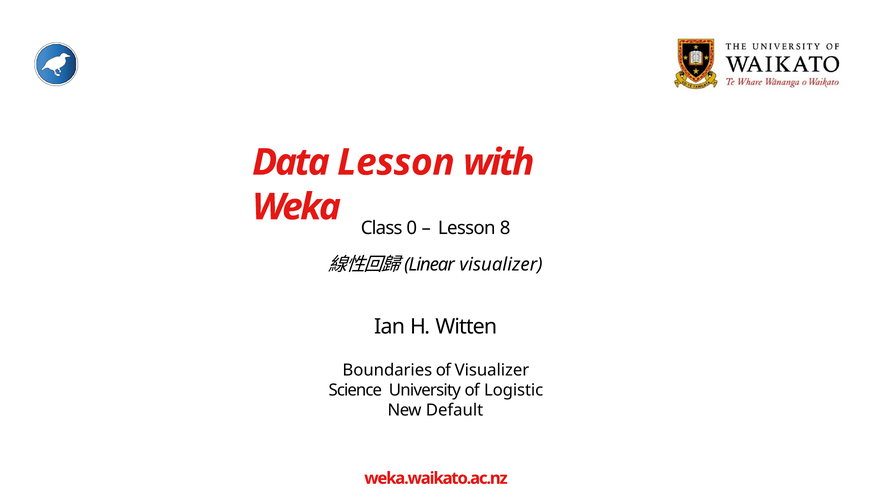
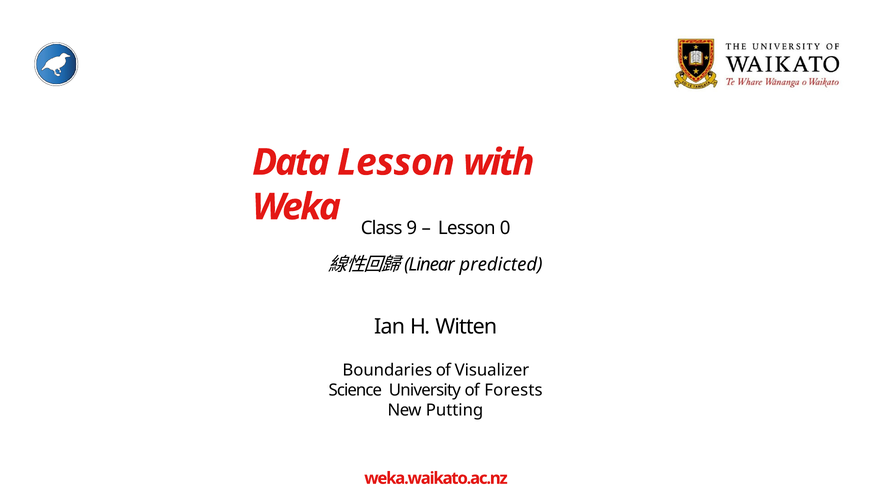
0: 0 -> 9
8: 8 -> 0
visualizer at (501, 265): visualizer -> predicted
Logistic: Logistic -> Forests
Default: Default -> Putting
